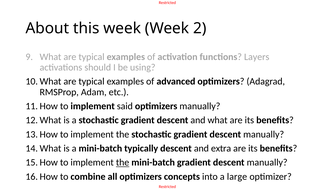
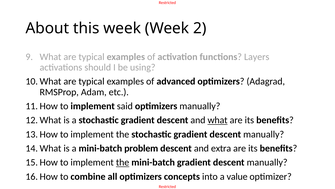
what at (218, 120) underline: none -> present
typically: typically -> problem
large: large -> value
